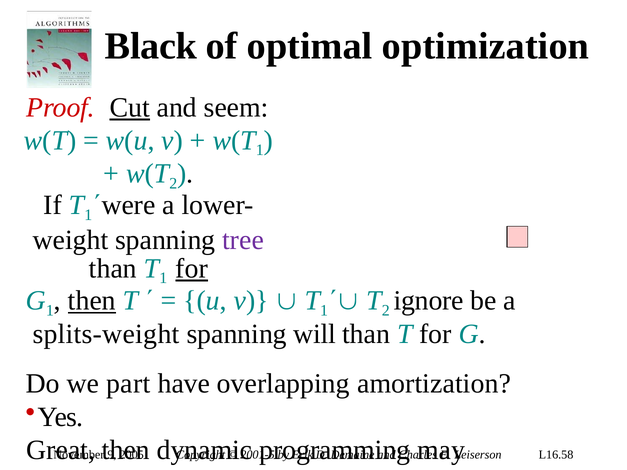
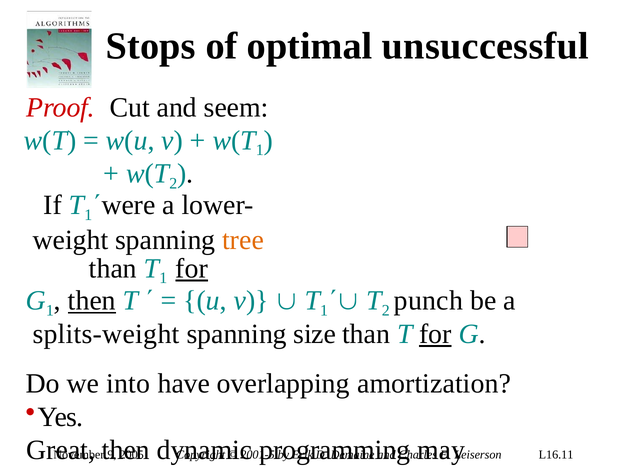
Black: Black -> Stops
optimization: optimization -> unsuccessful
Cut underline: present -> none
tree colour: purple -> orange
ignore: ignore -> punch
will: will -> size
for at (435, 334) underline: none -> present
part: part -> into
L16.58: L16.58 -> L16.11
